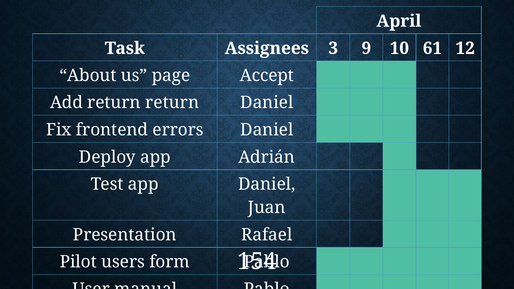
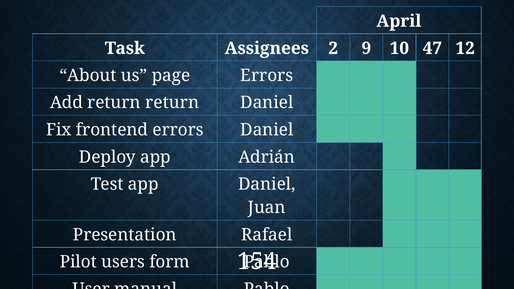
3: 3 -> 2
61: 61 -> 47
page Accept: Accept -> Errors
